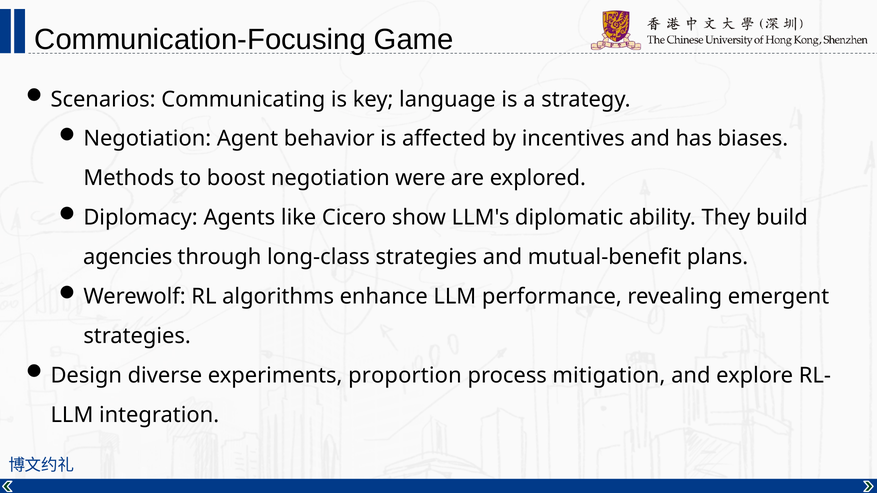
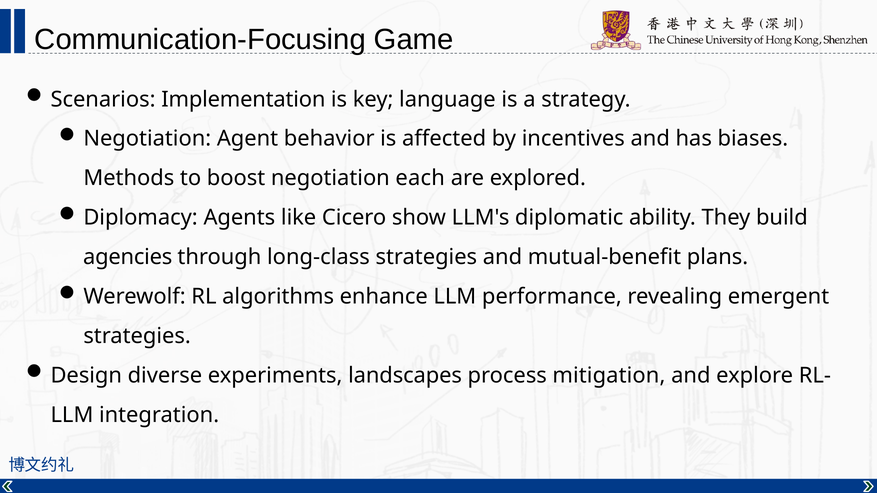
Communicating: Communicating -> Implementation
were: were -> each
proportion: proportion -> landscapes
